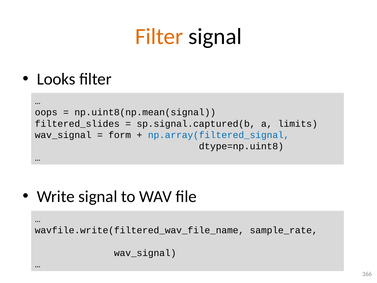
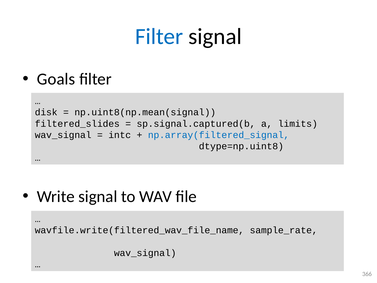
Filter at (159, 36) colour: orange -> blue
Looks: Looks -> Goals
oops: oops -> disk
form: form -> intc
